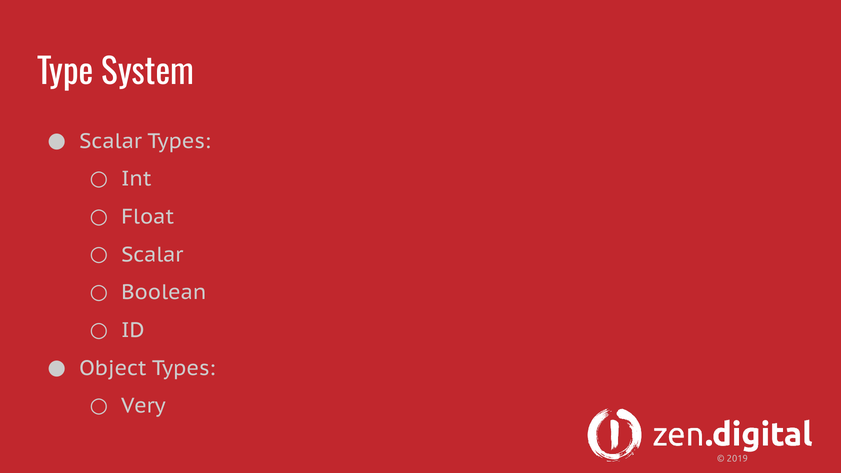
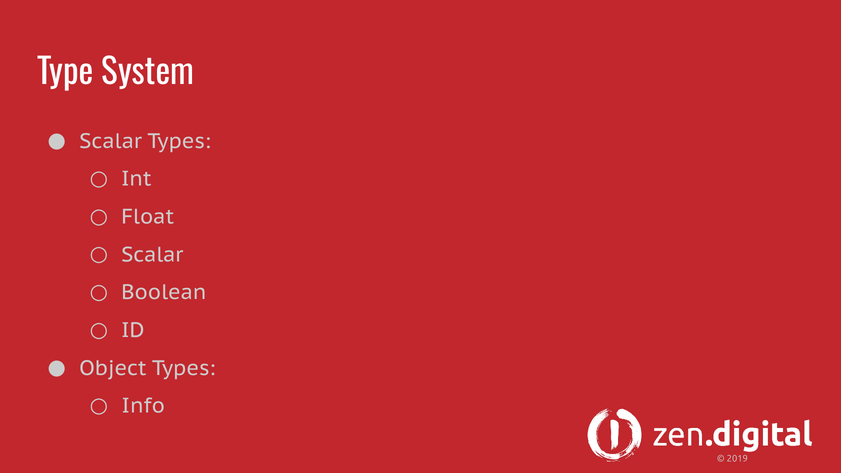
Very: Very -> Info
